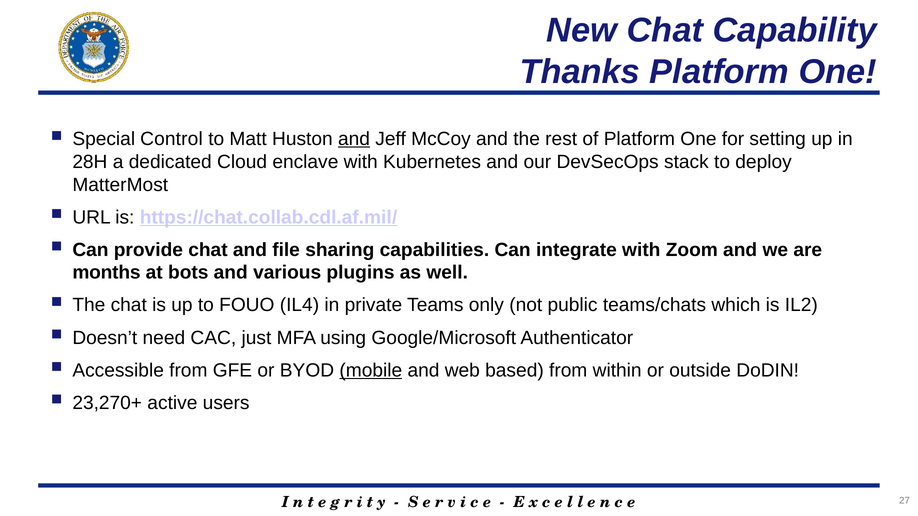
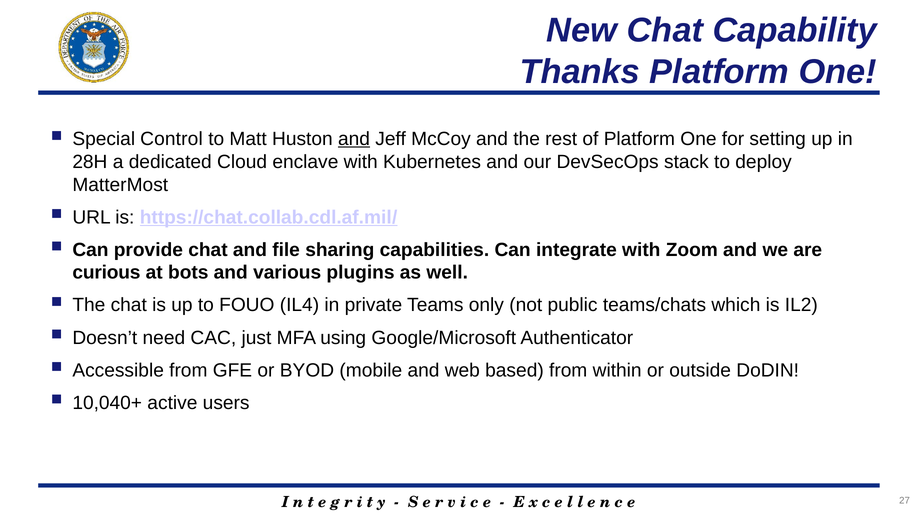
months: months -> curious
mobile underline: present -> none
23,270+: 23,270+ -> 10,040+
